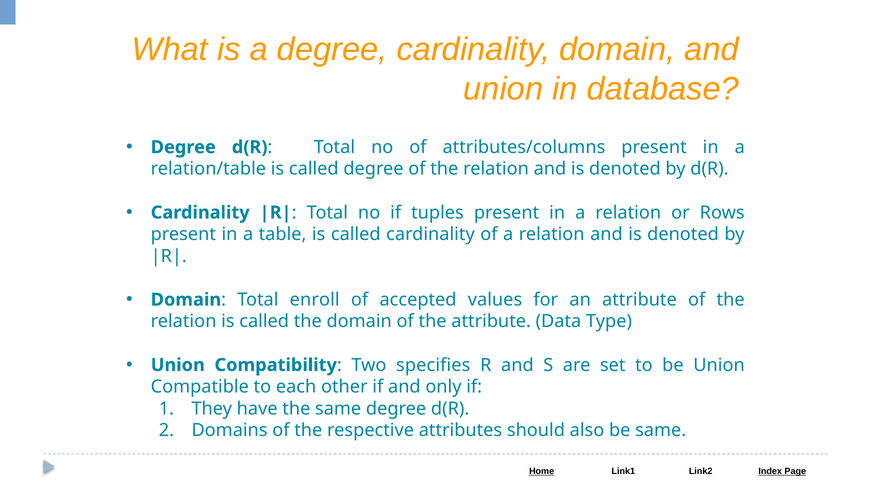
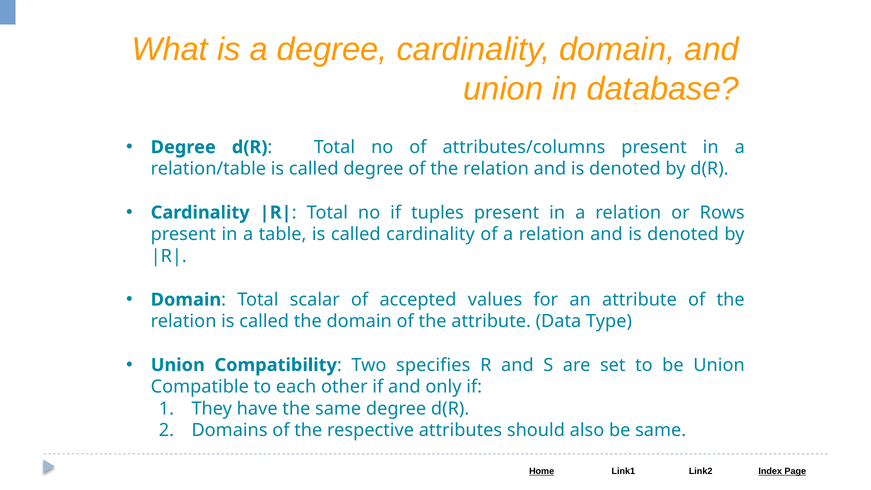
enroll: enroll -> scalar
